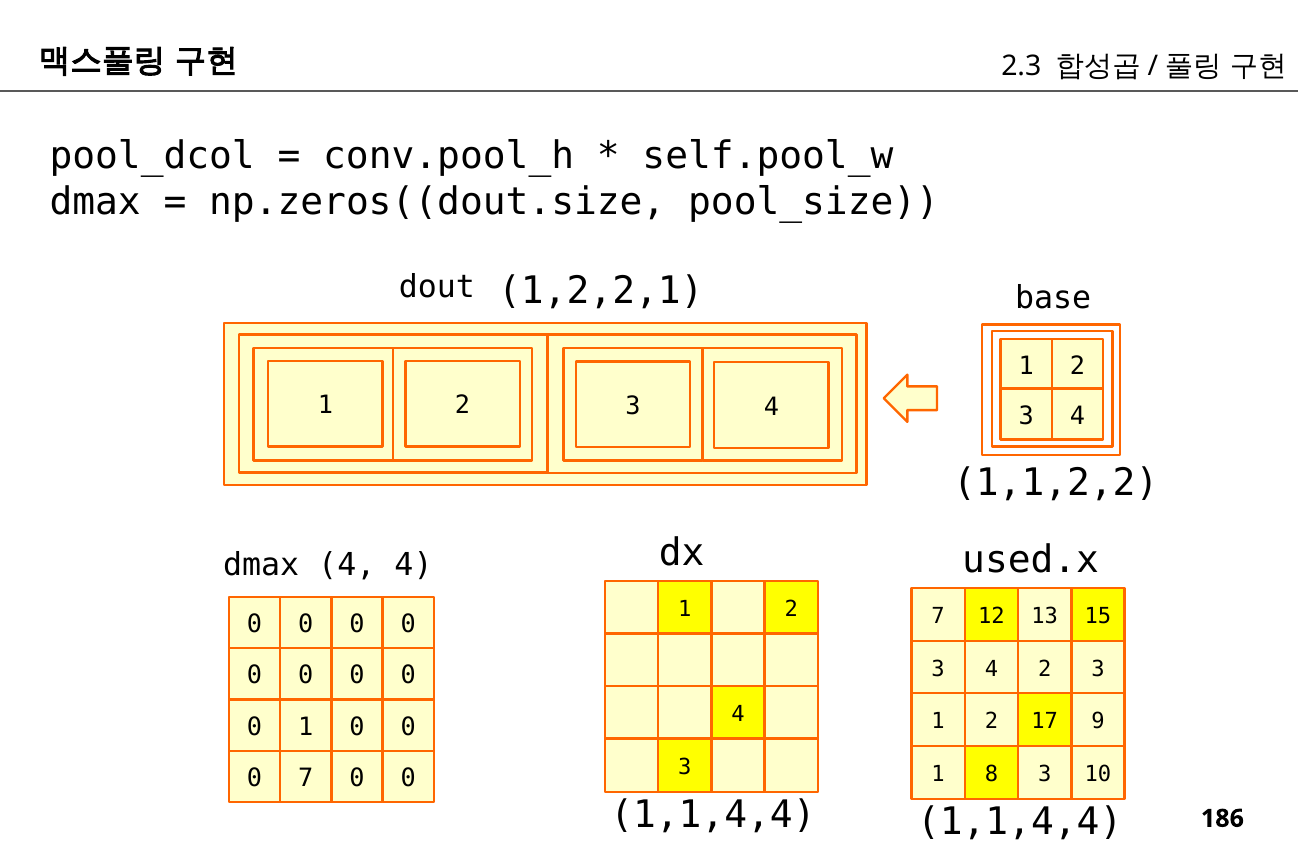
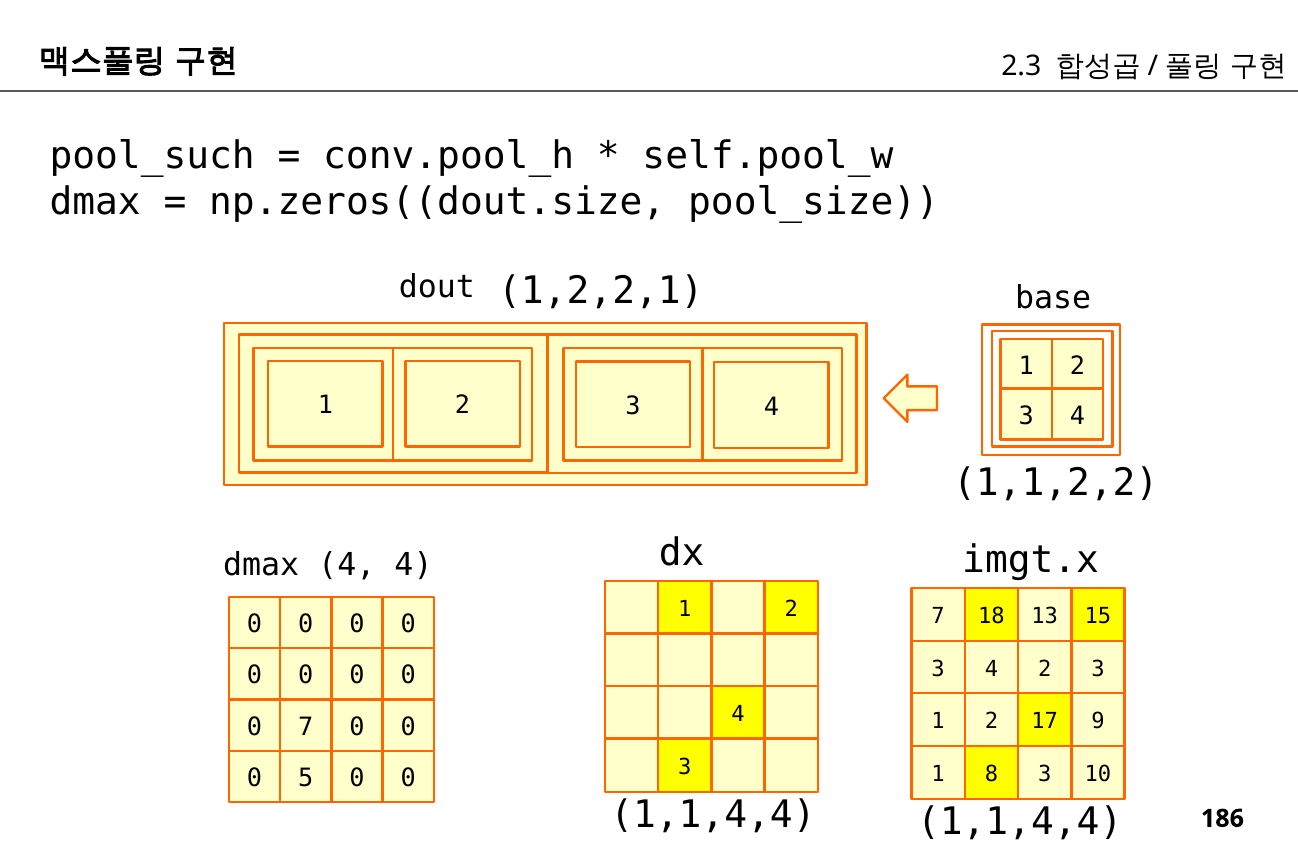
pool_dcol: pool_dcol -> pool_such
used.x: used.x -> imgt.x
12: 12 -> 18
0 1: 1 -> 7
0 7: 7 -> 5
